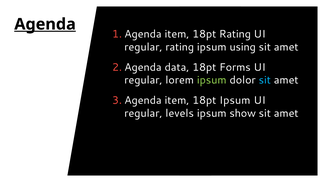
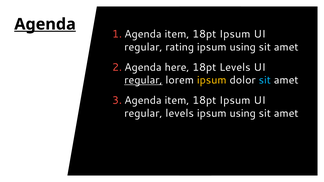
Rating at (235, 34): Rating -> Ipsum
data: data -> here
18pt Forms: Forms -> Levels
regular at (143, 80) underline: none -> present
ipsum at (212, 80) colour: light green -> yellow
show at (243, 113): show -> using
